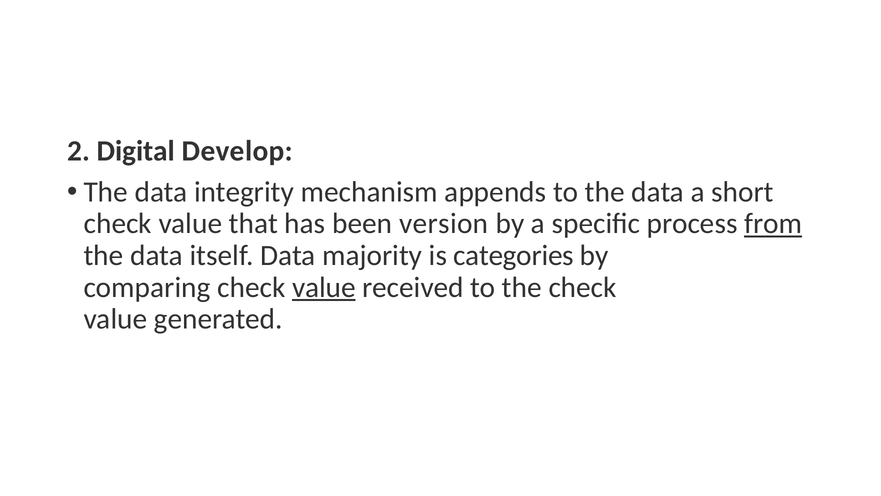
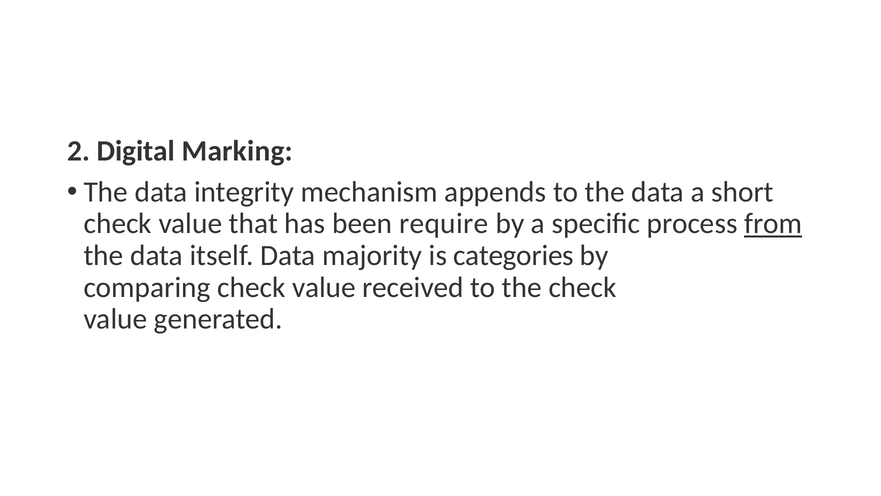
Develop: Develop -> Marking
version: version -> require
value at (324, 287) underline: present -> none
